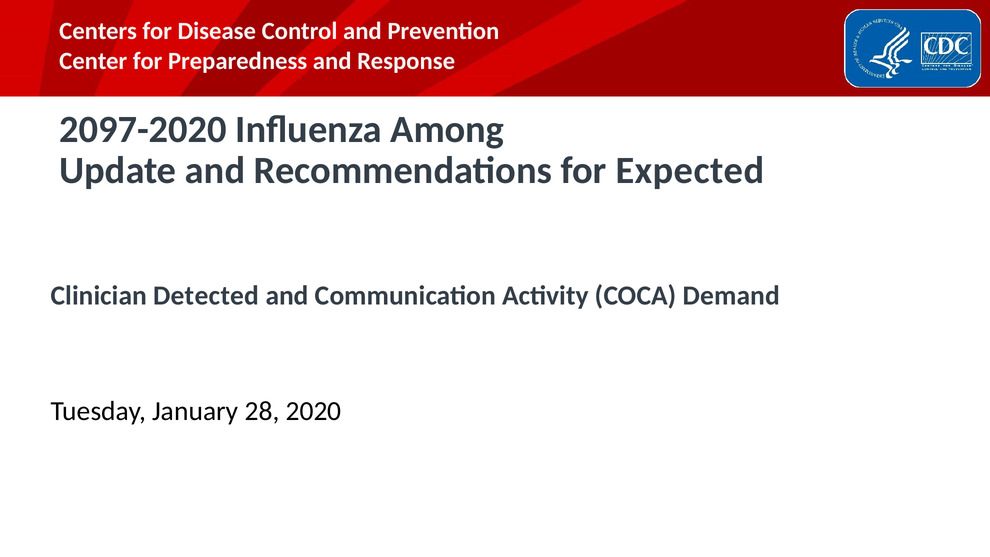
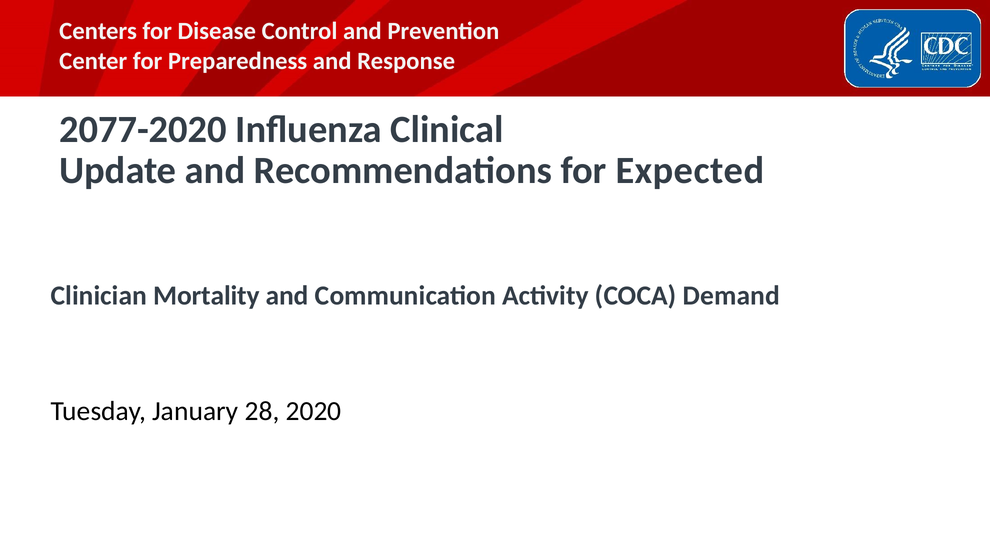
2097-2020: 2097-2020 -> 2077-2020
Among: Among -> Clinical
Detected: Detected -> Mortality
